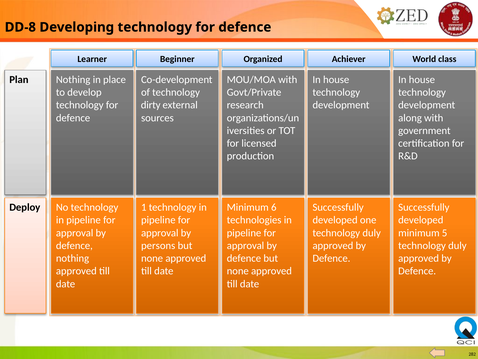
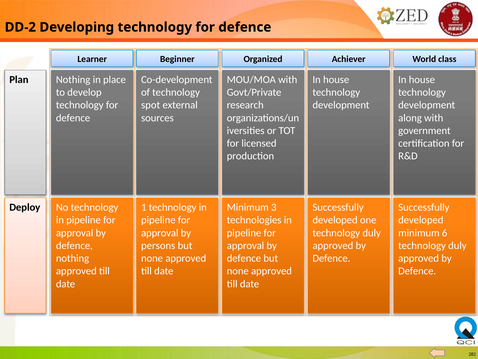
DD-8: DD-8 -> DD-2
dirty: dirty -> spot
6: 6 -> 3
5: 5 -> 6
